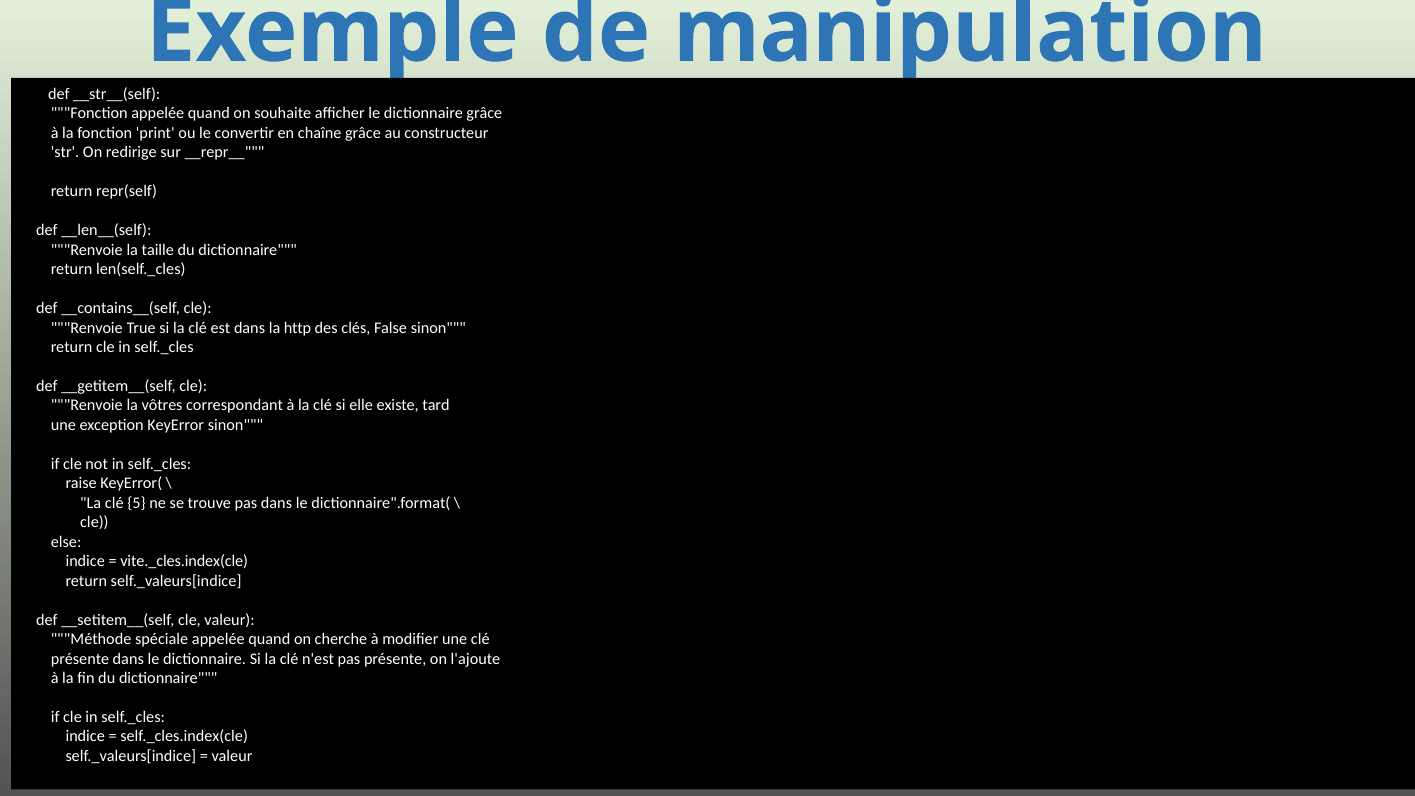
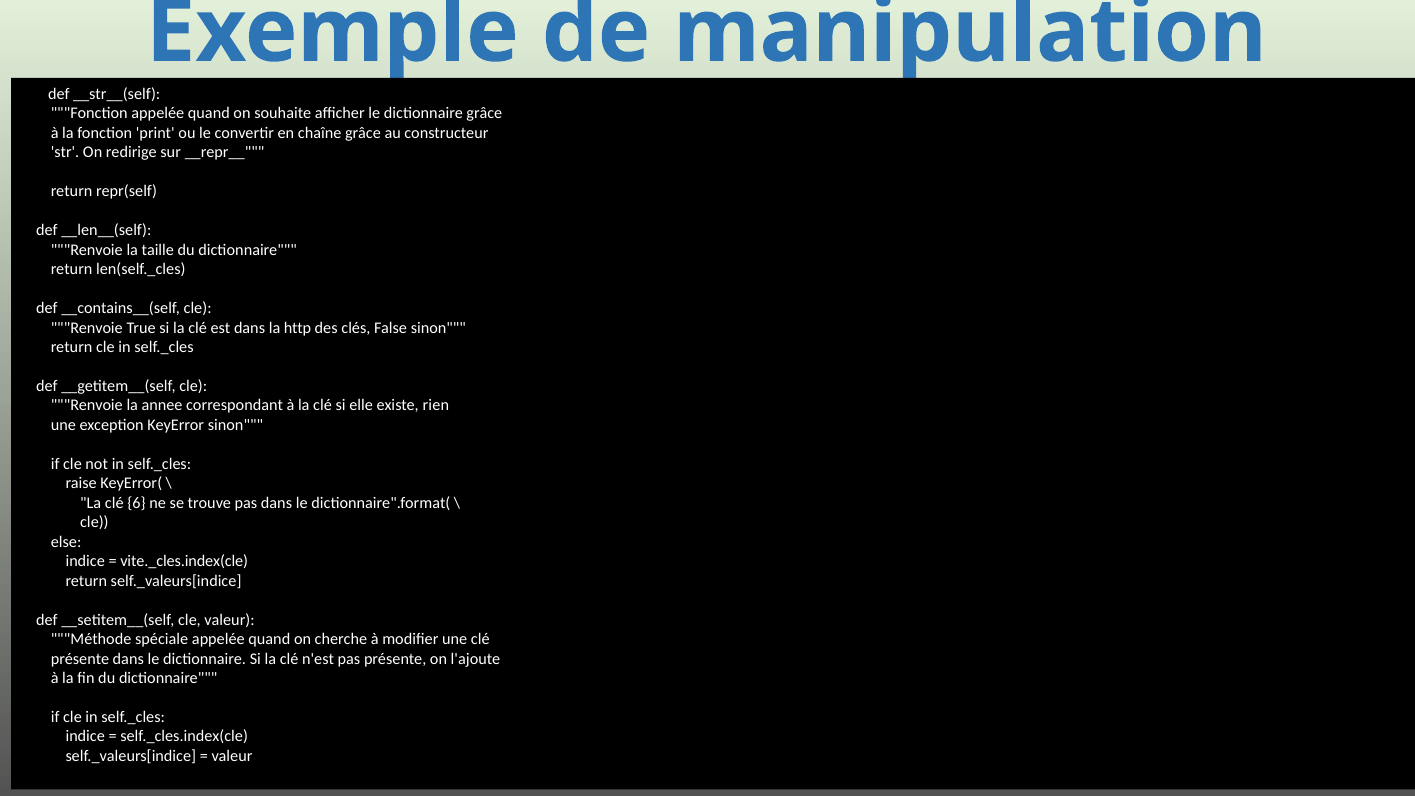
vôtres: vôtres -> annee
tard: tard -> rien
5: 5 -> 6
